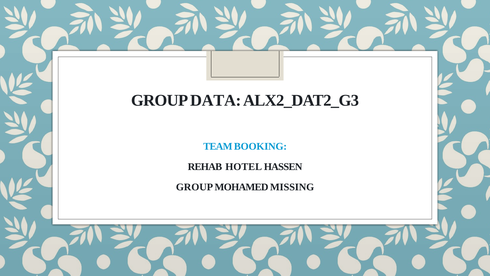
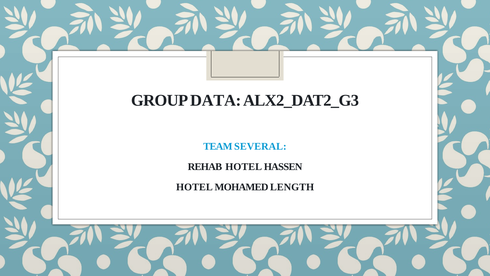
BOOKING: BOOKING -> SEVERAL
GROUP at (194, 187): GROUP -> HOTEL
MISSING: MISSING -> LENGTH
